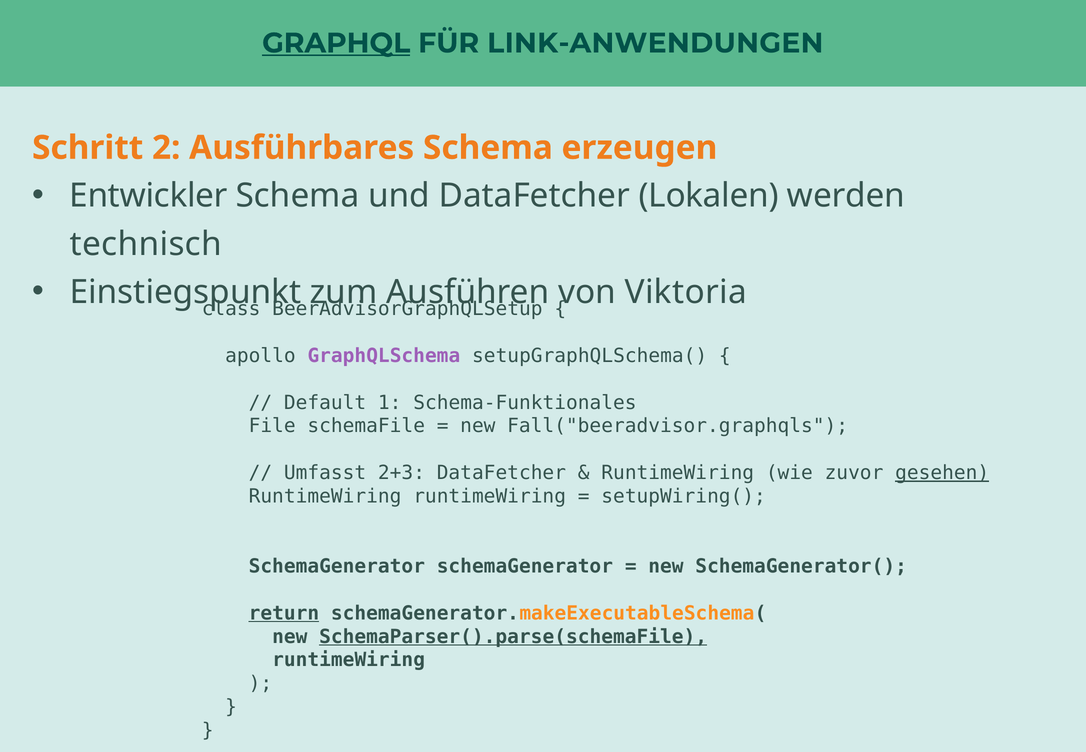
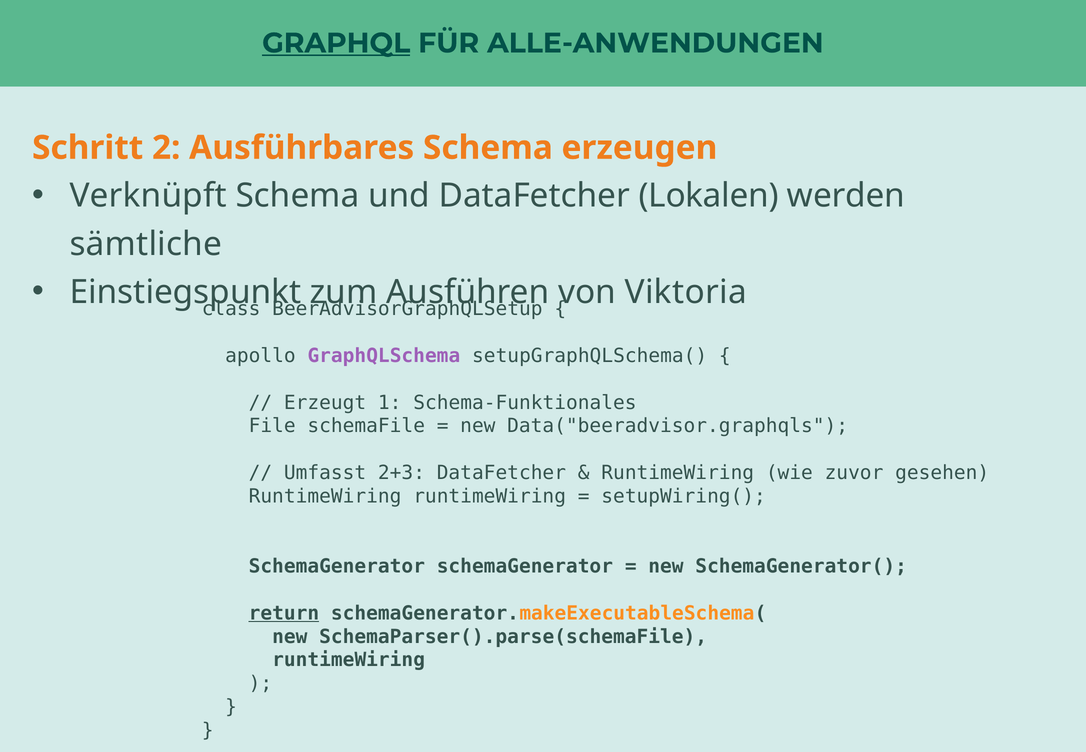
LINK-ANWENDUNGEN: LINK-ANWENDUNGEN -> ALLE-ANWENDUNGEN
Entwickler: Entwickler -> Verknüpft
technisch: technisch -> sämtliche
Default: Default -> Erzeugt
Fall("beeradvisor.graphqls: Fall("beeradvisor.graphqls -> Data("beeradvisor.graphqls
gesehen underline: present -> none
SchemaParser().parse(schemaFile underline: present -> none
